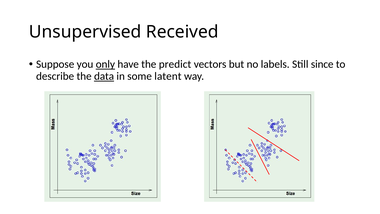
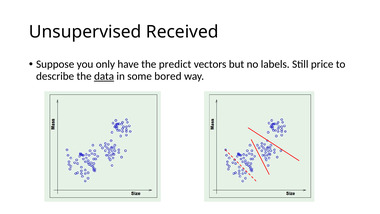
only underline: present -> none
since: since -> price
latent: latent -> bored
